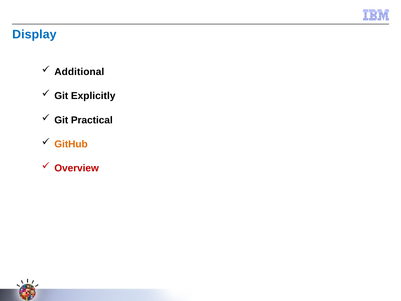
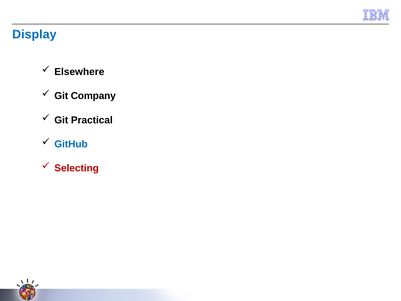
Additional: Additional -> Elsewhere
Explicitly: Explicitly -> Company
GitHub colour: orange -> blue
Overview: Overview -> Selecting
